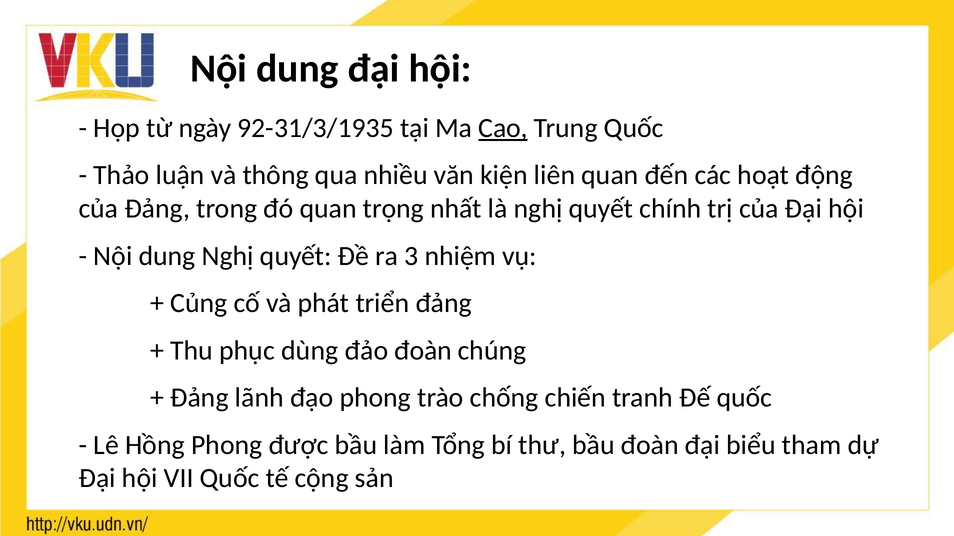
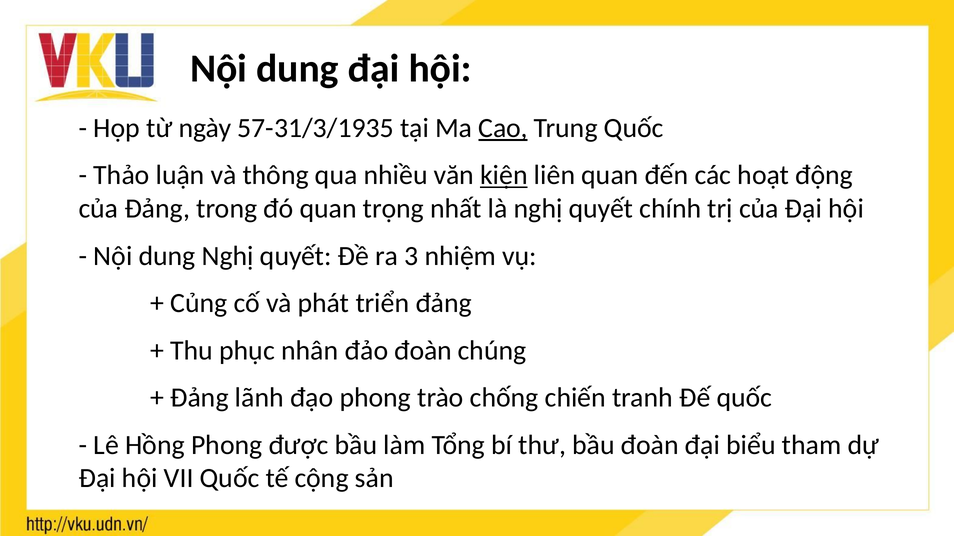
92-31/3/1935: 92-31/3/1935 -> 57-31/3/1935
kiện underline: none -> present
dùng: dùng -> nhân
